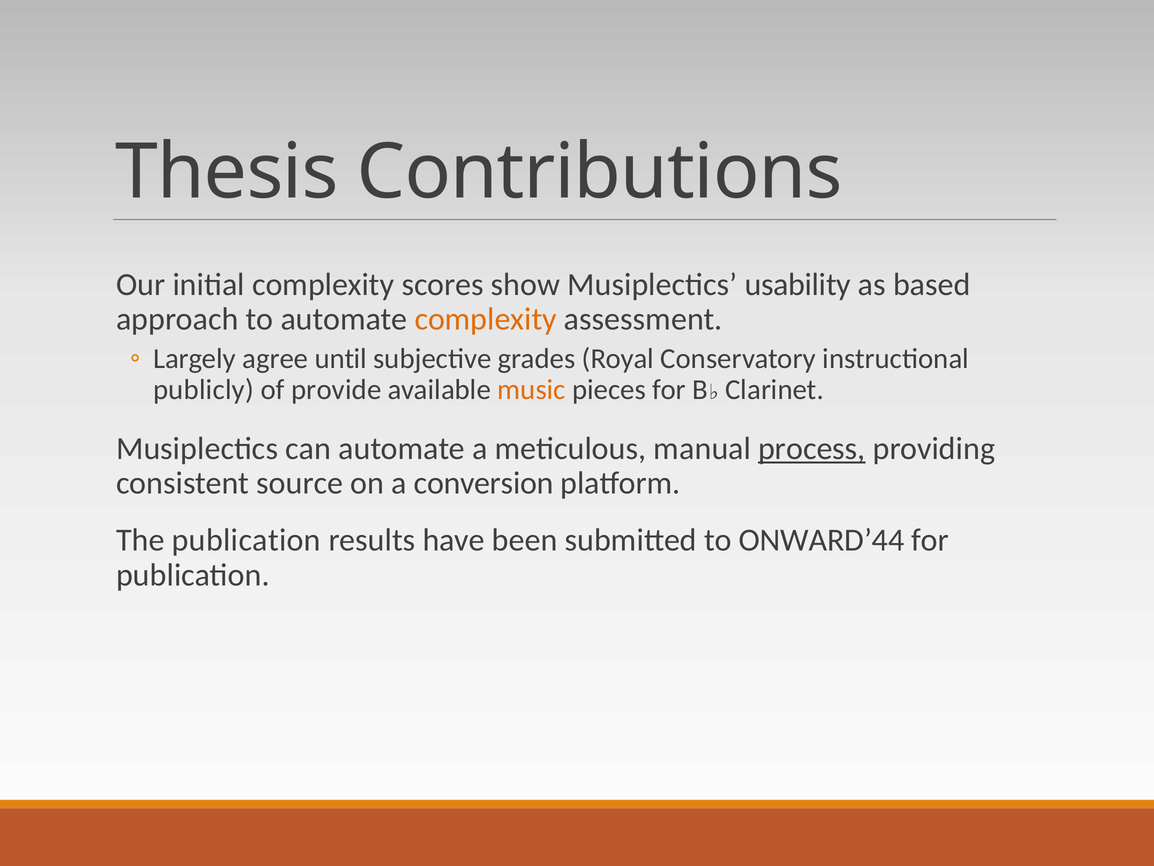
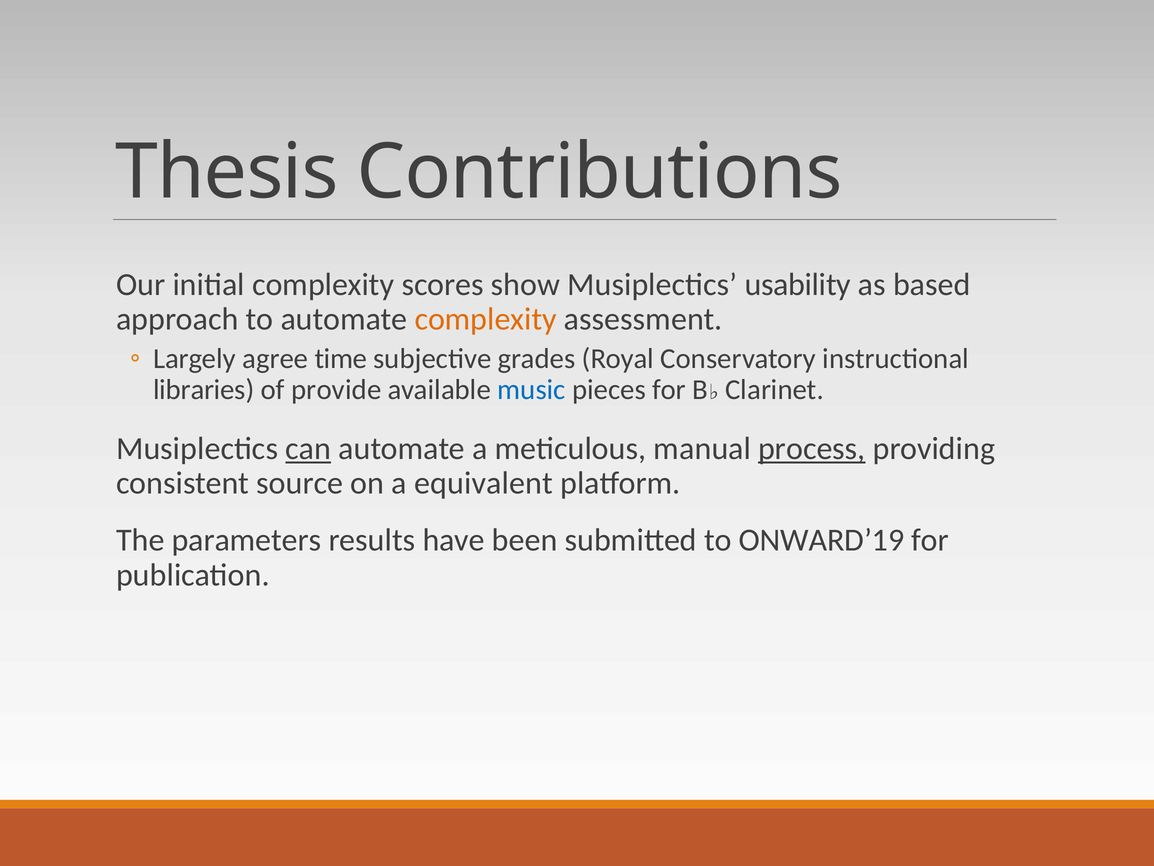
until: until -> time
publicly: publicly -> libraries
music colour: orange -> blue
can underline: none -> present
conversion: conversion -> equivalent
The publication: publication -> parameters
ONWARD’44: ONWARD’44 -> ONWARD’19
